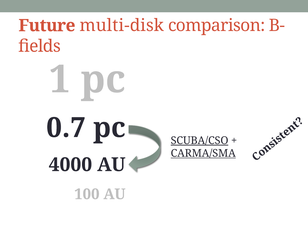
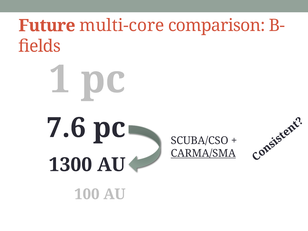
multi-disk: multi-disk -> multi-core
0.7: 0.7 -> 7.6
SCUBA/CSO underline: present -> none
4000: 4000 -> 1300
